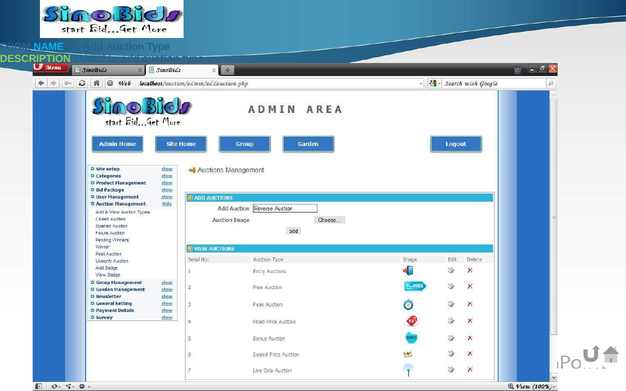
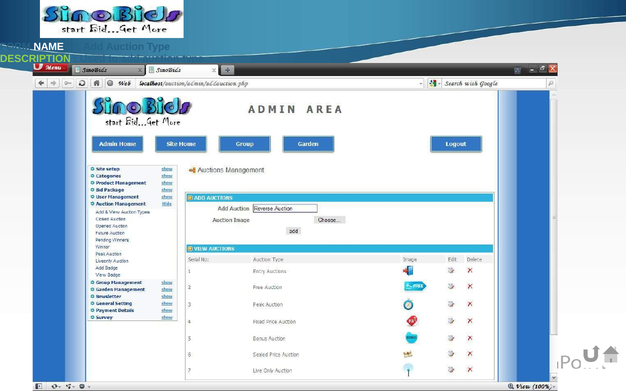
NAME colour: light blue -> white
